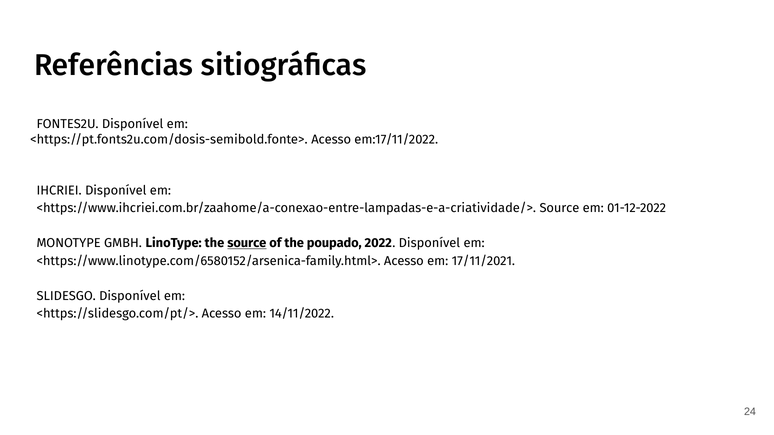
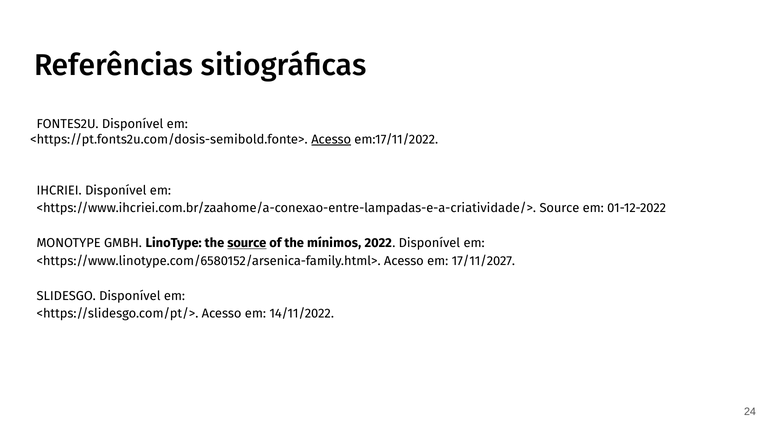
Acesso at (331, 140) underline: none -> present
poupado: poupado -> mínimos
17/11/2021: 17/11/2021 -> 17/11/2027
